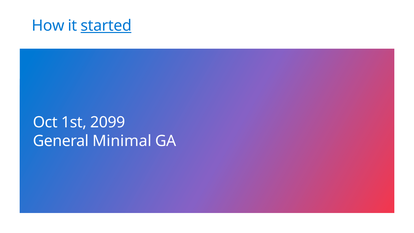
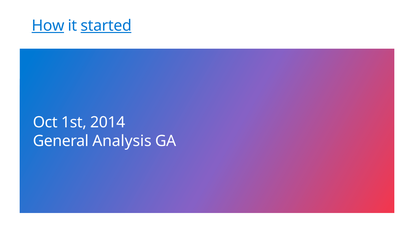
How underline: none -> present
2099: 2099 -> 2014
Minimal: Minimal -> Analysis
